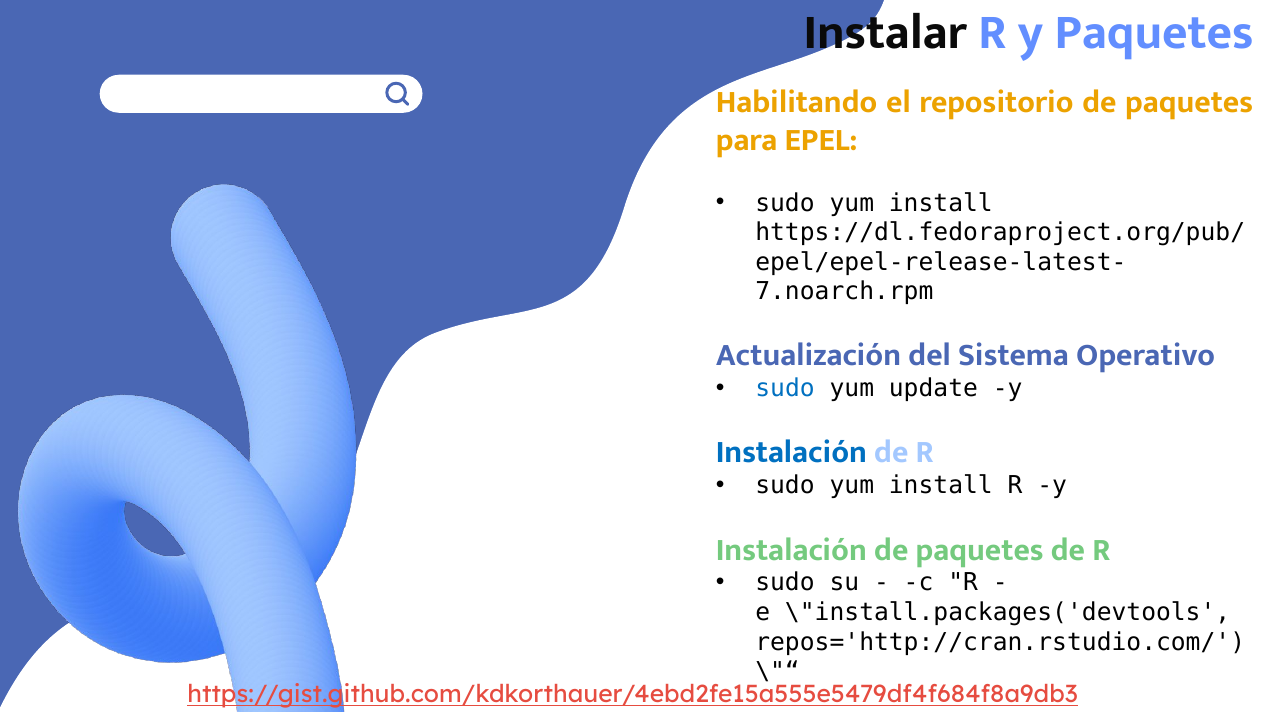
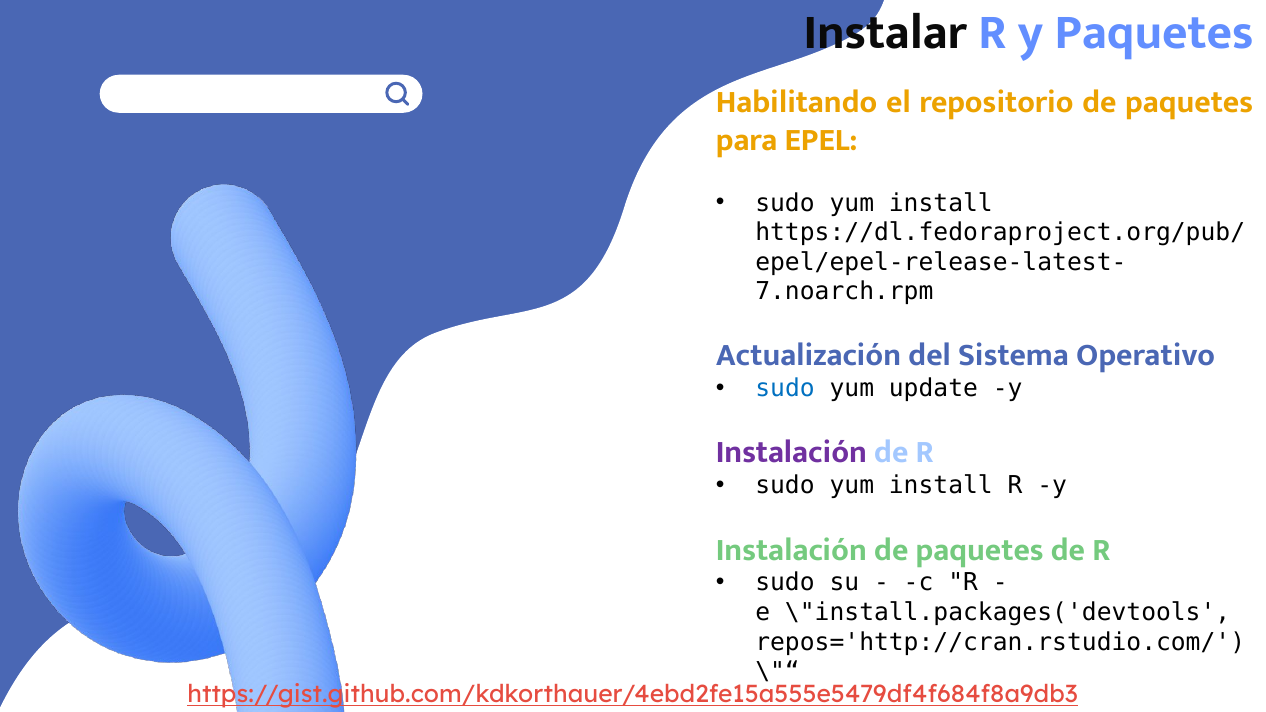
Instalación at (791, 453) colour: blue -> purple
